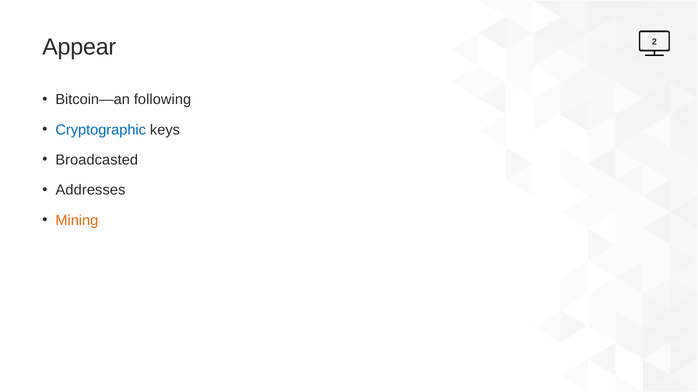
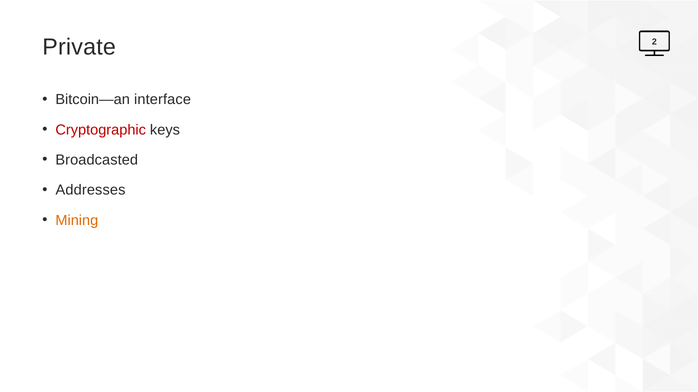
Appear: Appear -> Private
following: following -> interface
Cryptographic colour: blue -> red
